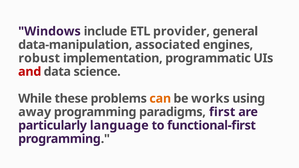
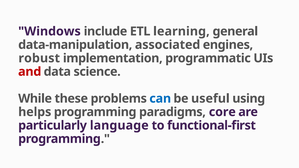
provider: provider -> learning
can colour: orange -> blue
works: works -> useful
away: away -> helps
first: first -> core
